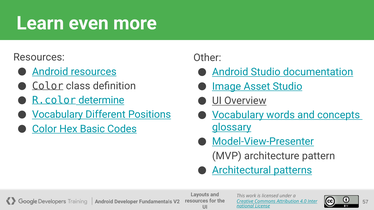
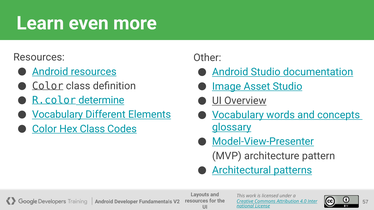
Positions: Positions -> Elements
Hex Basic: Basic -> Class
